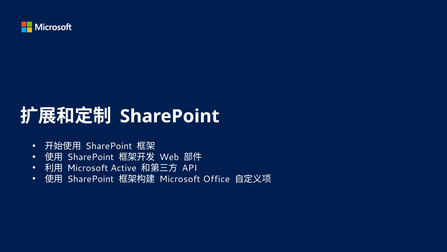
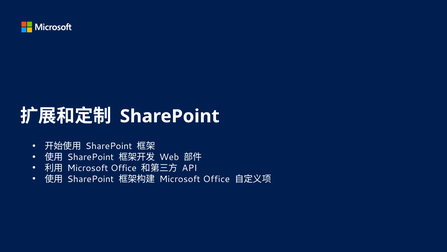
Active at (124, 168): Active -> Office
